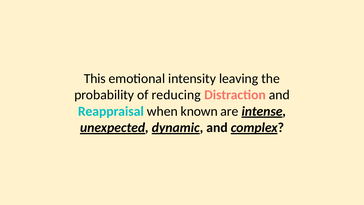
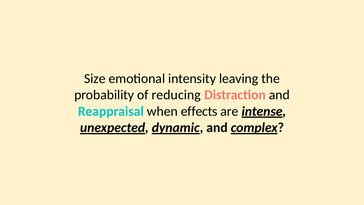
This: This -> Size
known: known -> effects
